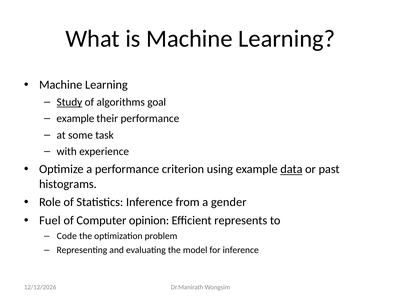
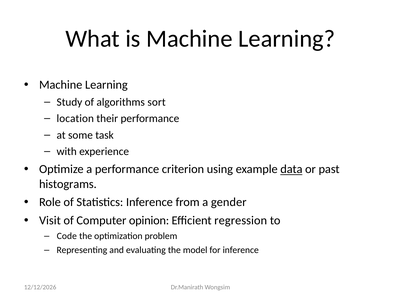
Study underline: present -> none
goal: goal -> sort
example at (75, 118): example -> location
Fuel: Fuel -> Visit
represents: represents -> regression
